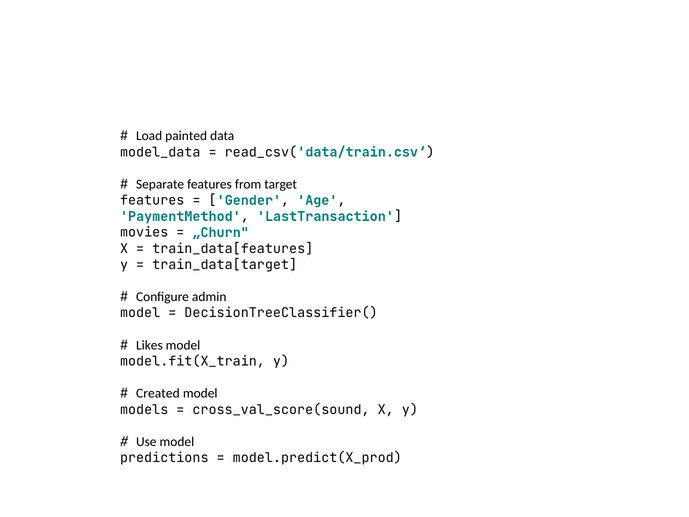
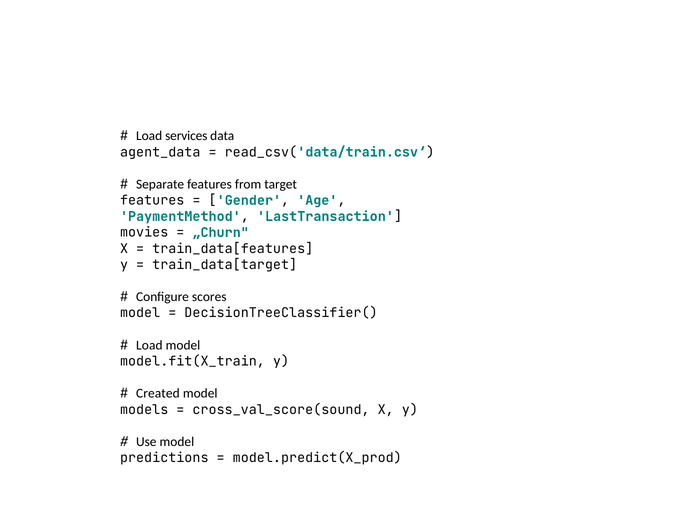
painted: painted -> services
model_data: model_data -> agent_data
admin: admin -> scores
Likes at (149, 345): Likes -> Load
